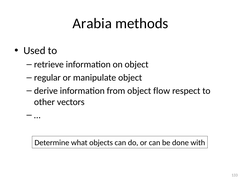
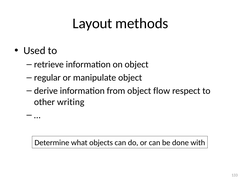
Arabia: Arabia -> Layout
vectors: vectors -> writing
